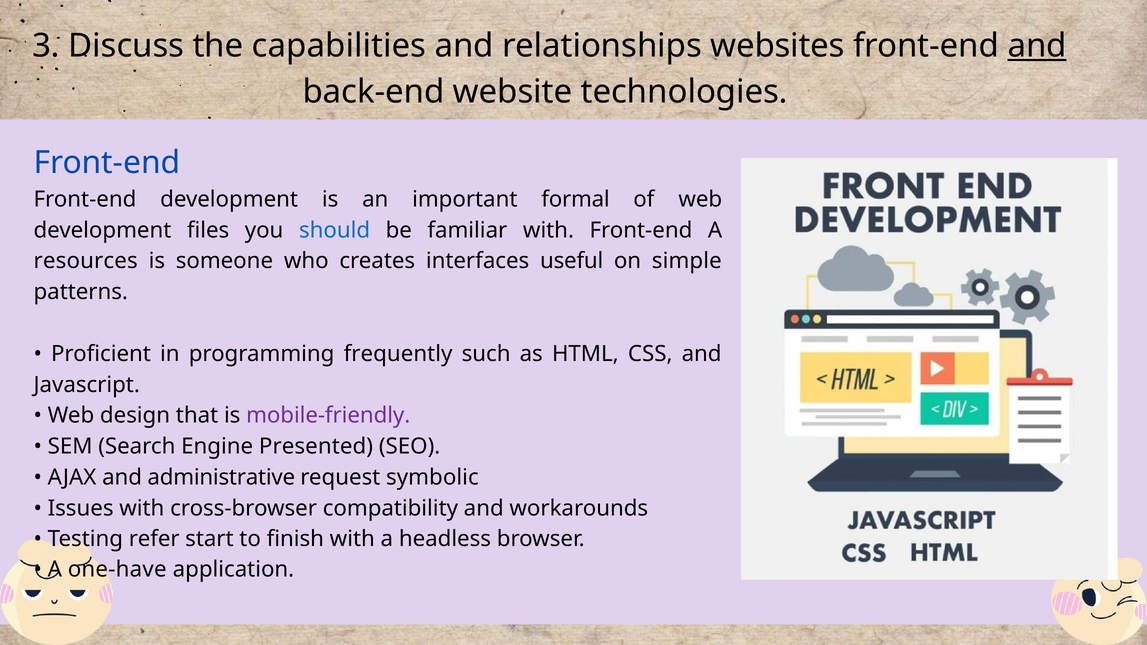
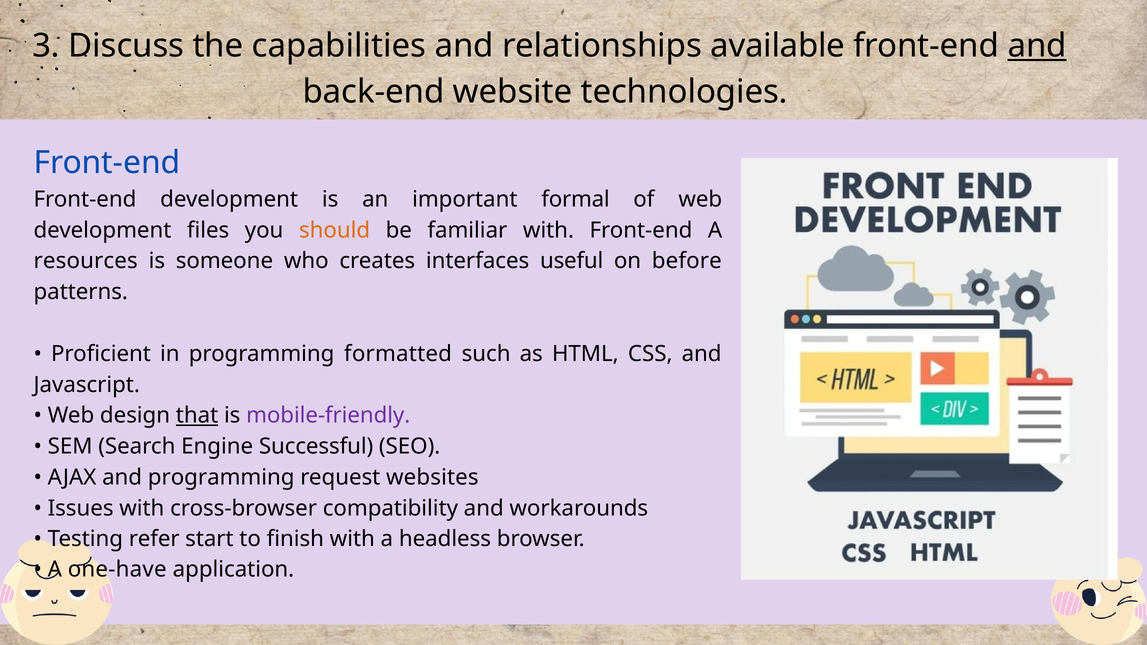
websites: websites -> available
should colour: blue -> orange
simple: simple -> before
frequently: frequently -> formatted
that underline: none -> present
Presented: Presented -> Successful
and administrative: administrative -> programming
symbolic: symbolic -> websites
